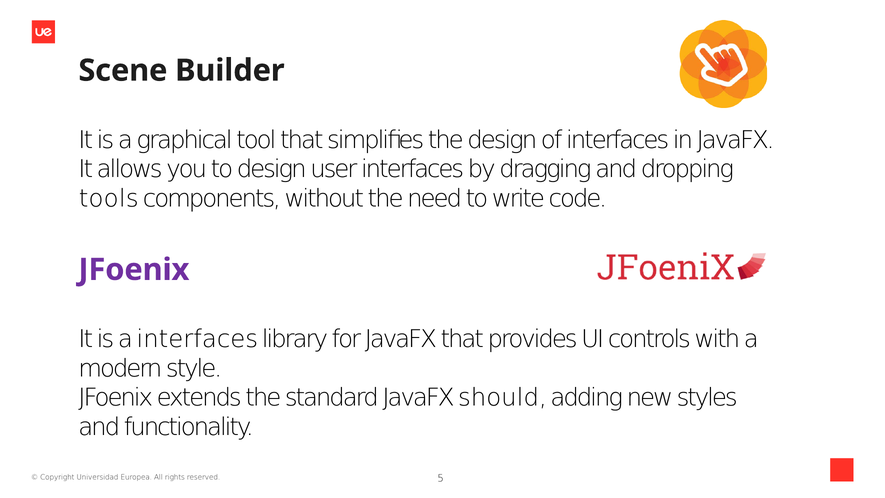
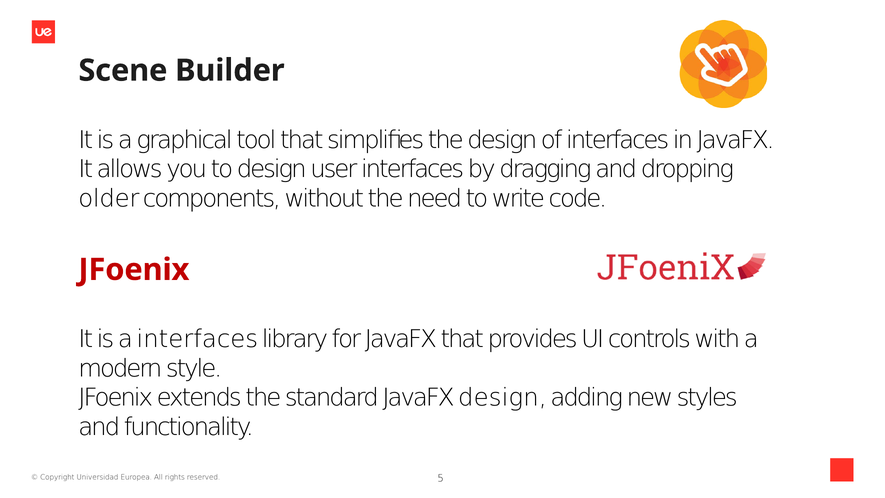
tools: tools -> older
JFoenix at (134, 270) colour: purple -> red
JavaFX should: should -> design
